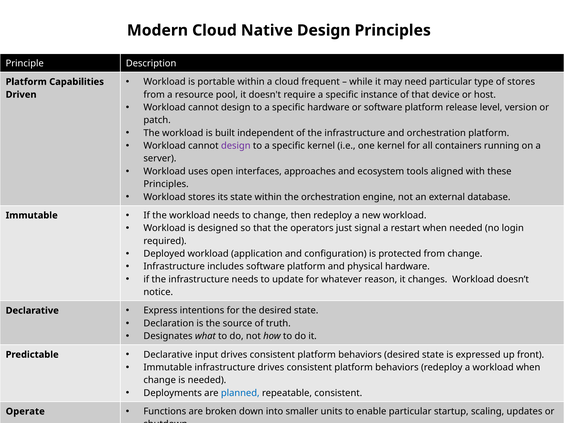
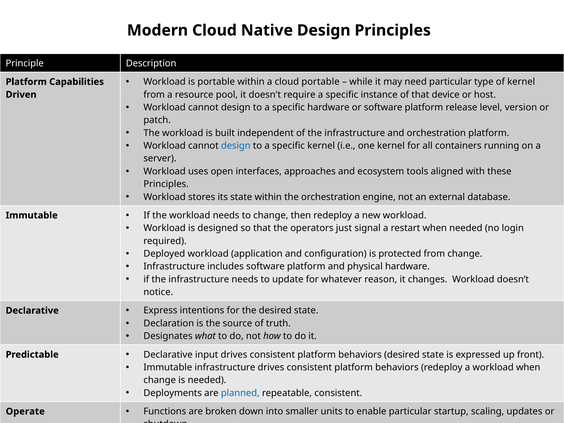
cloud frequent: frequent -> portable
of stores: stores -> kernel
design at (236, 146) colour: purple -> blue
